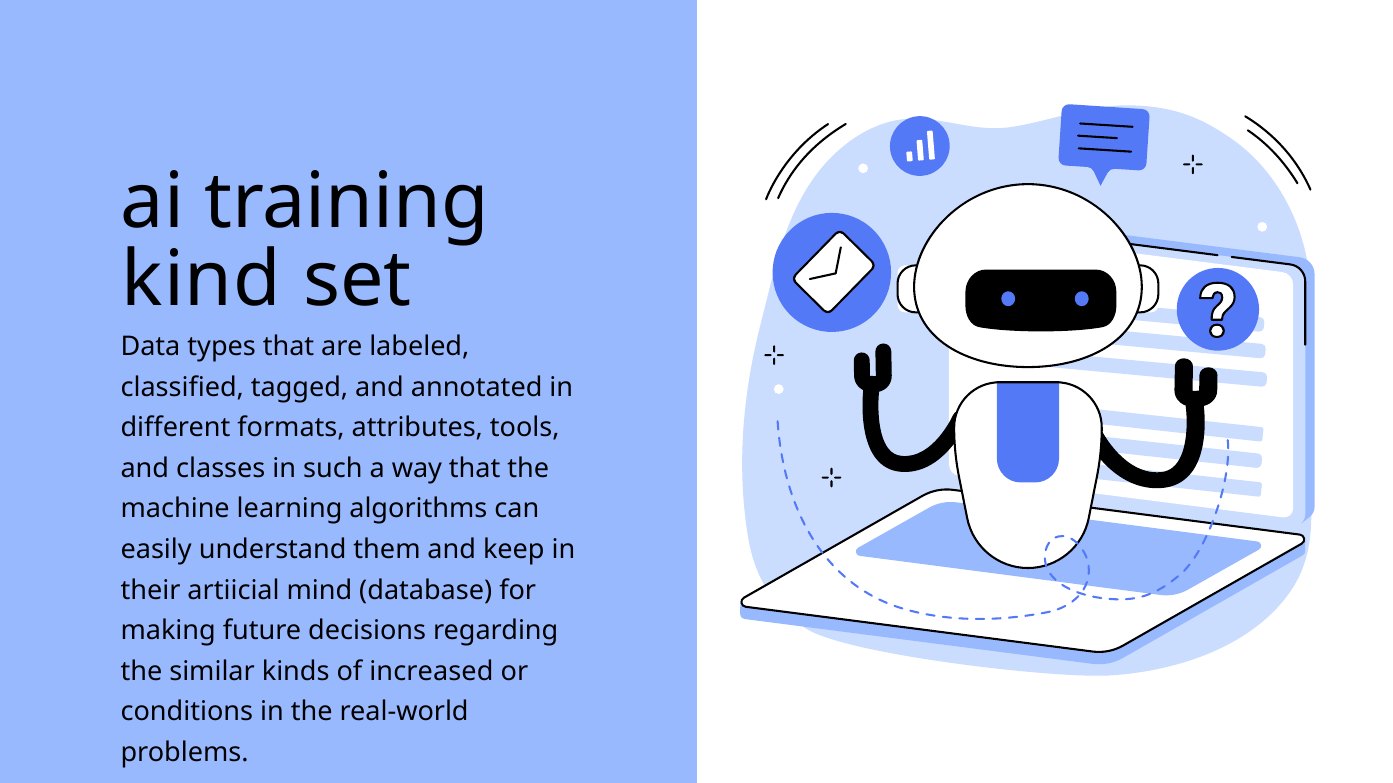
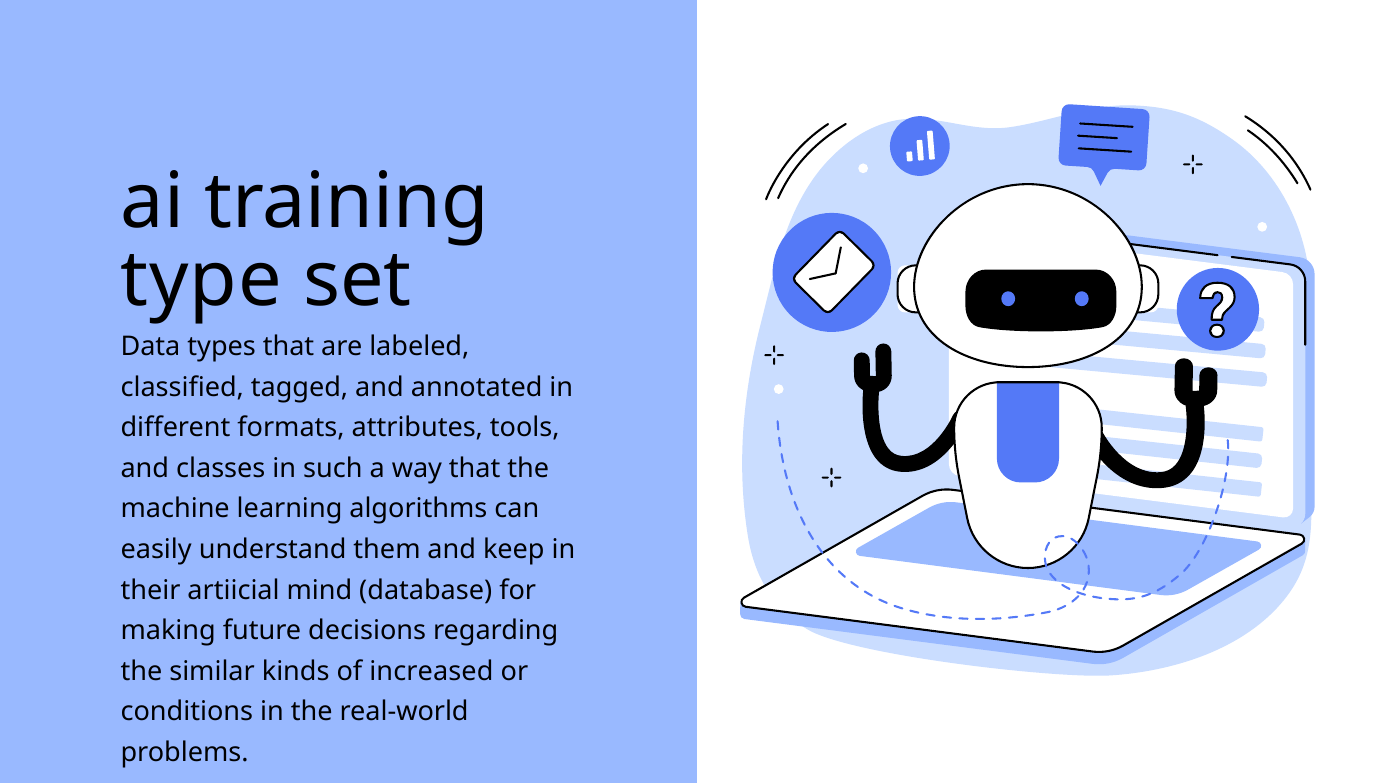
kind: kind -> type
